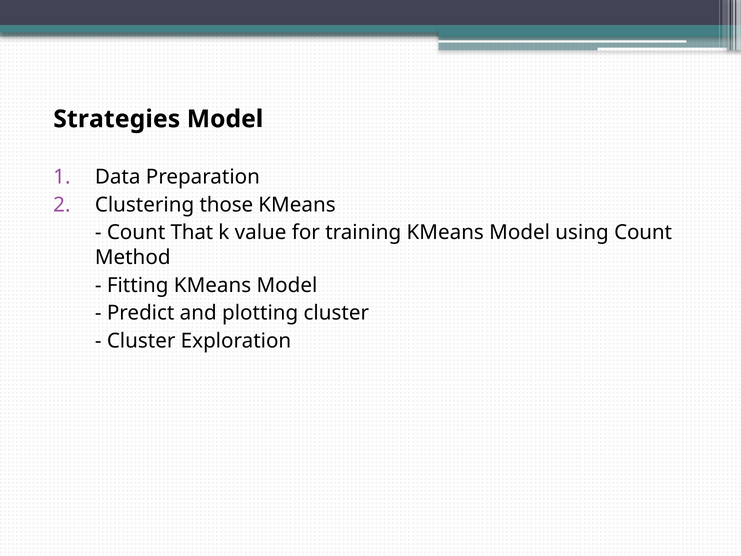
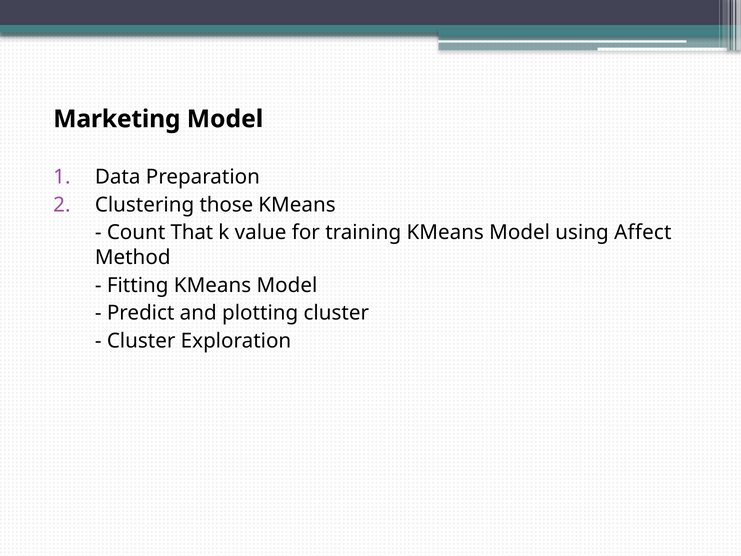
Strategies: Strategies -> Marketing
using Count: Count -> Affect
